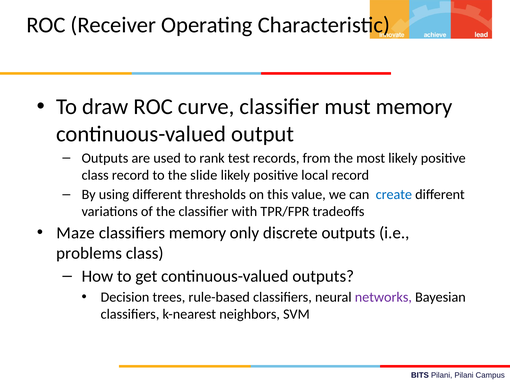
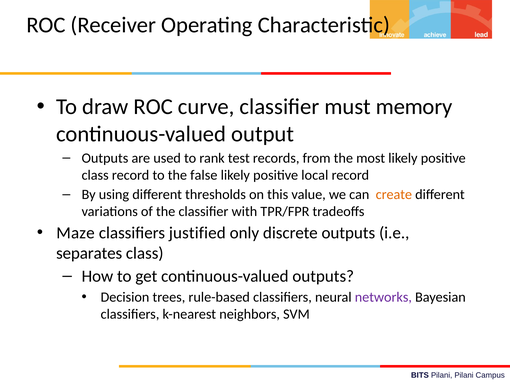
slide: slide -> false
create colour: blue -> orange
classifiers memory: memory -> justified
problems: problems -> separates
